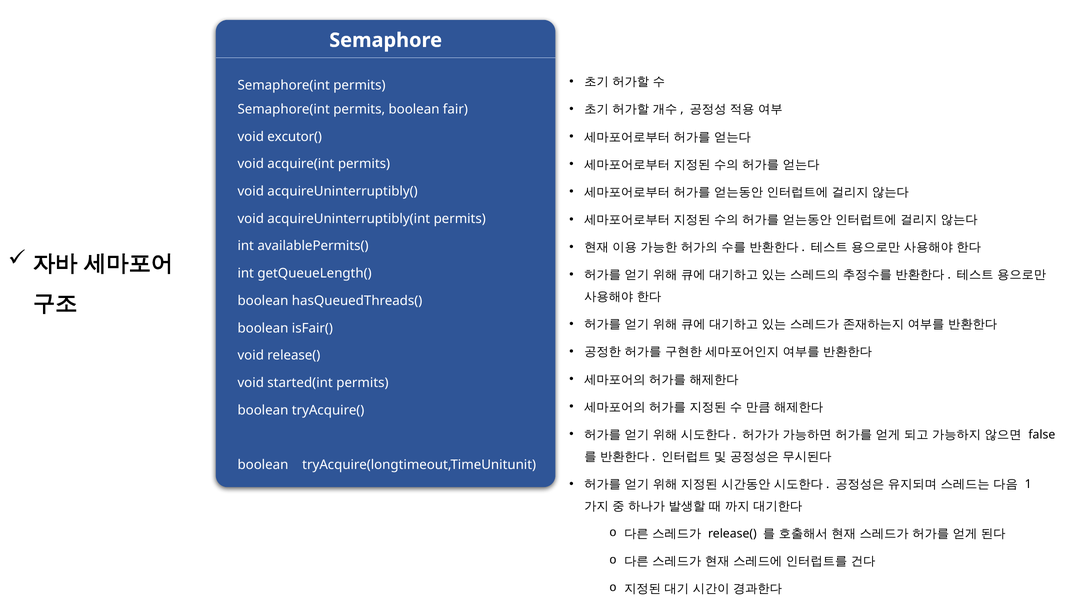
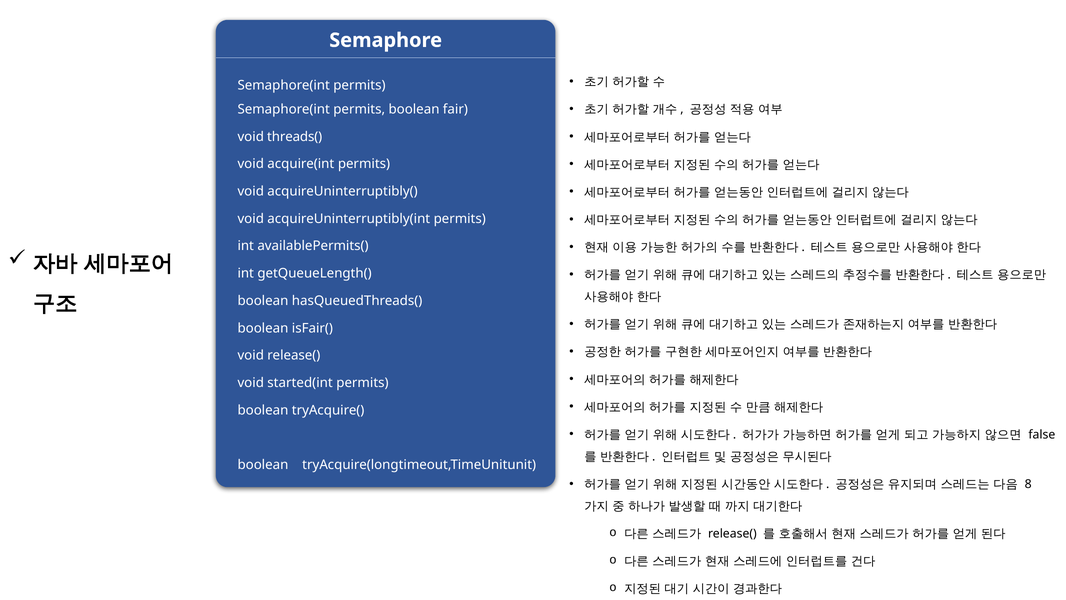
excutor(: excutor( -> threads(
1: 1 -> 8
